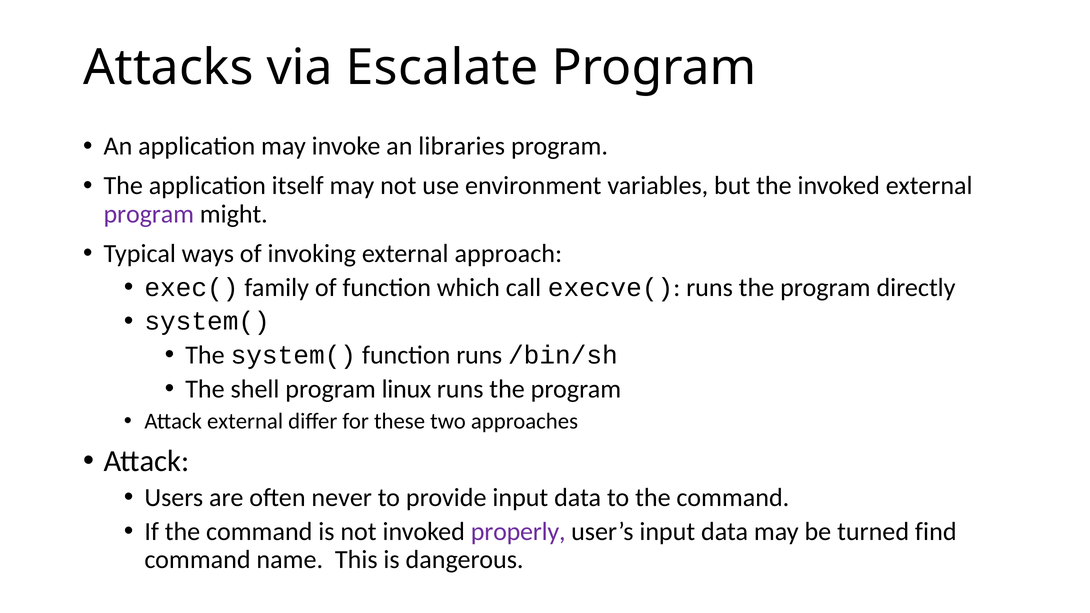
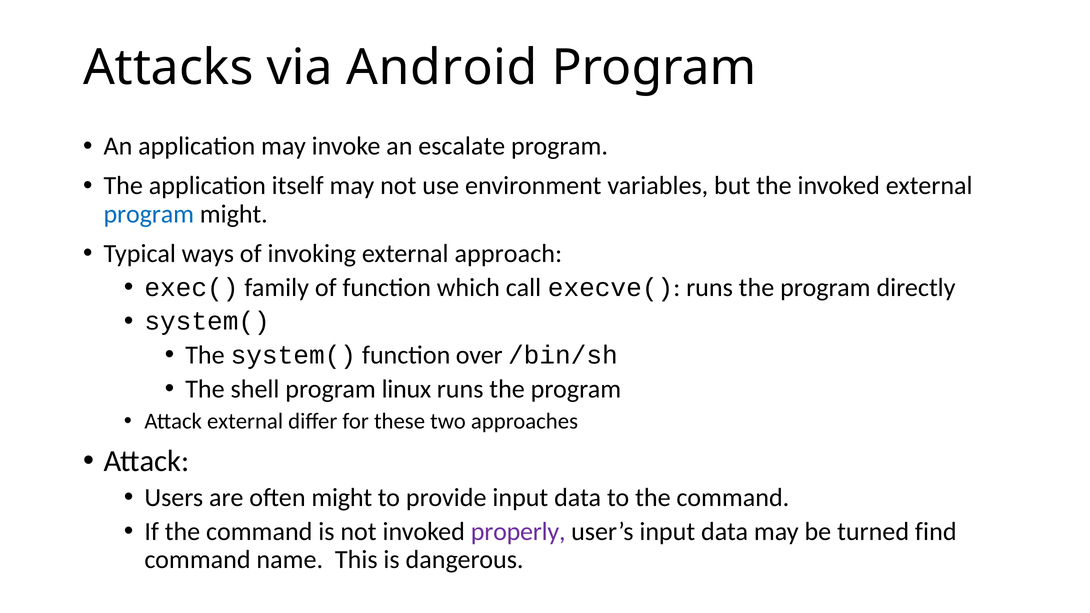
Escalate: Escalate -> Android
libraries: libraries -> escalate
program at (149, 214) colour: purple -> blue
function runs: runs -> over
often never: never -> might
